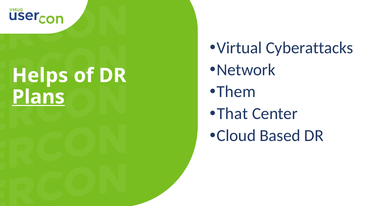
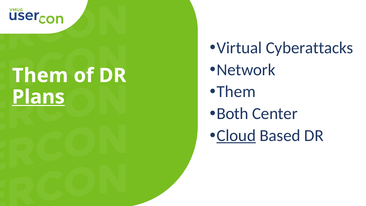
Helps at (40, 75): Helps -> Them
That: That -> Both
Cloud underline: none -> present
